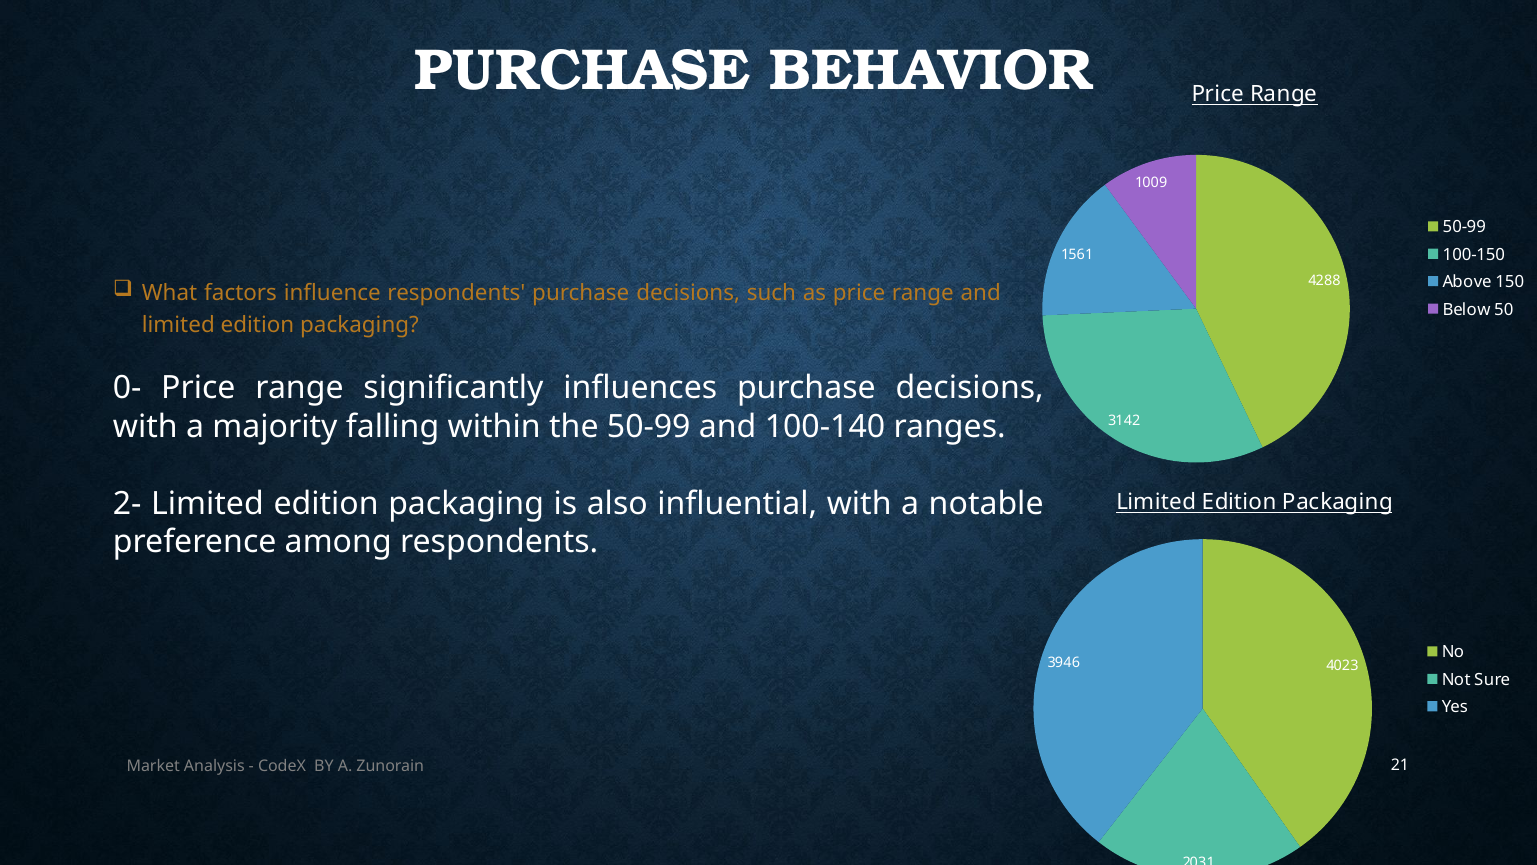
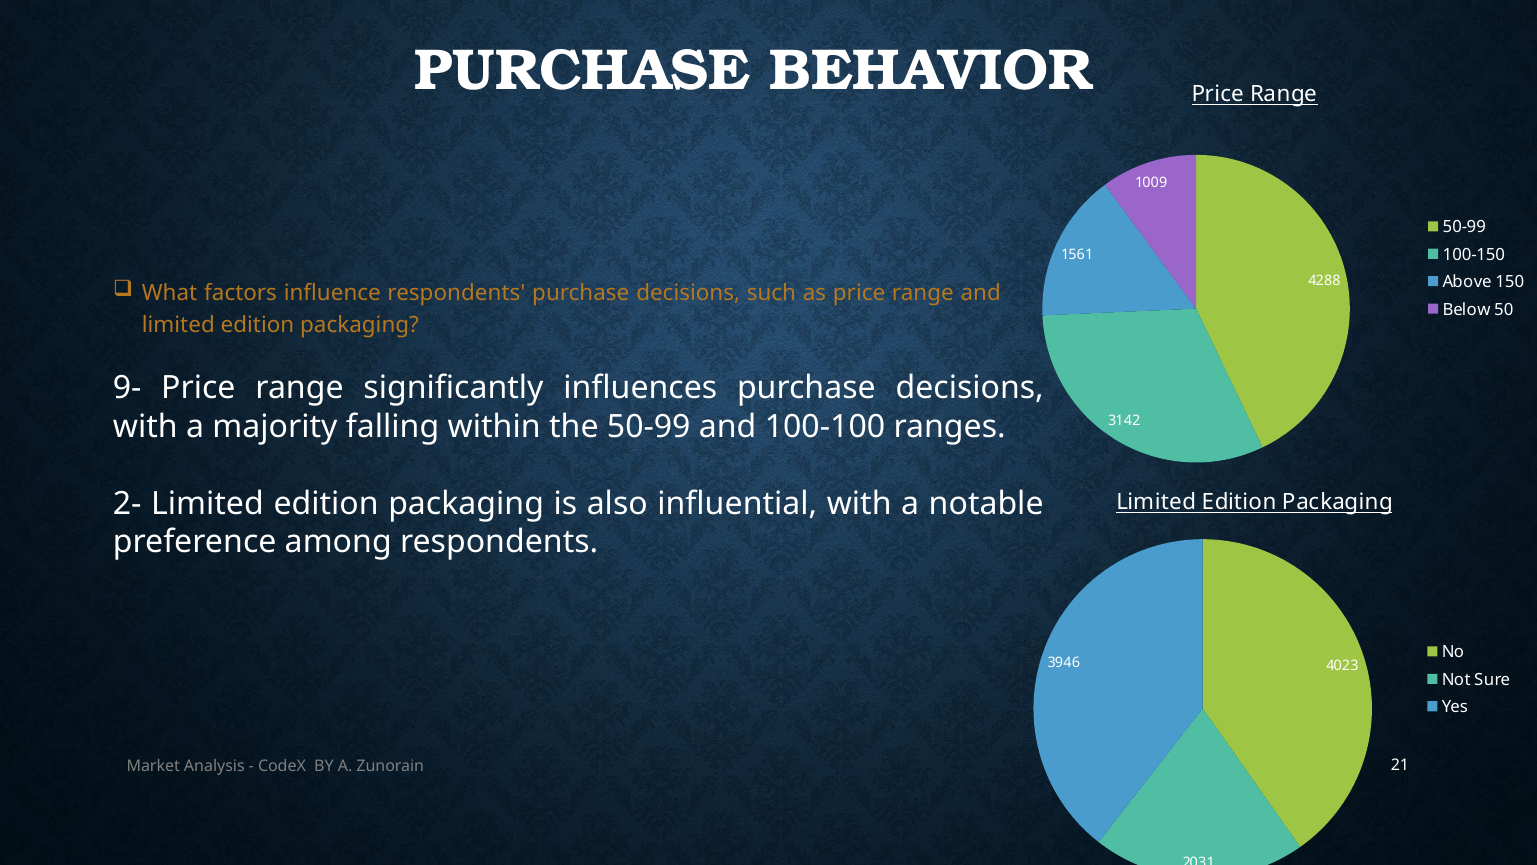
0-: 0- -> 9-
100-140: 100-140 -> 100-100
